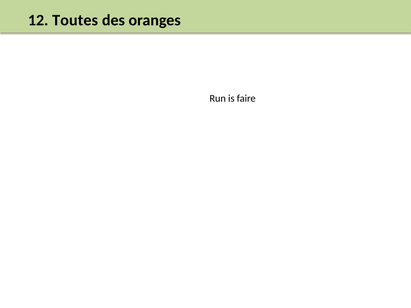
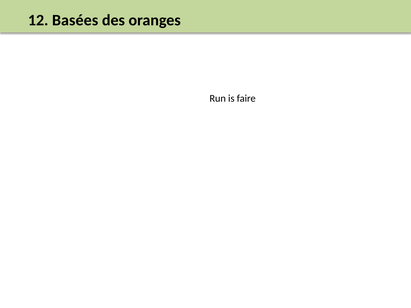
Toutes: Toutes -> Basées
